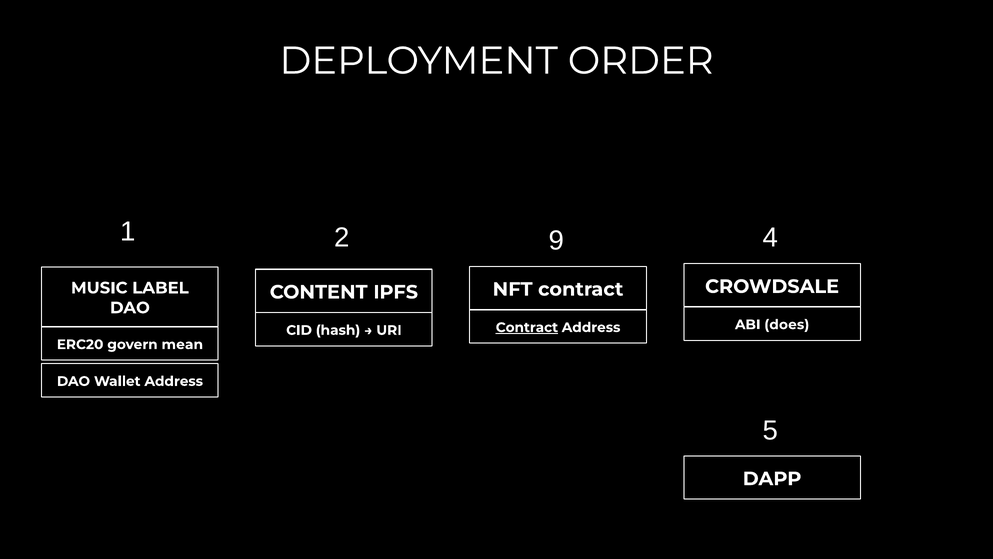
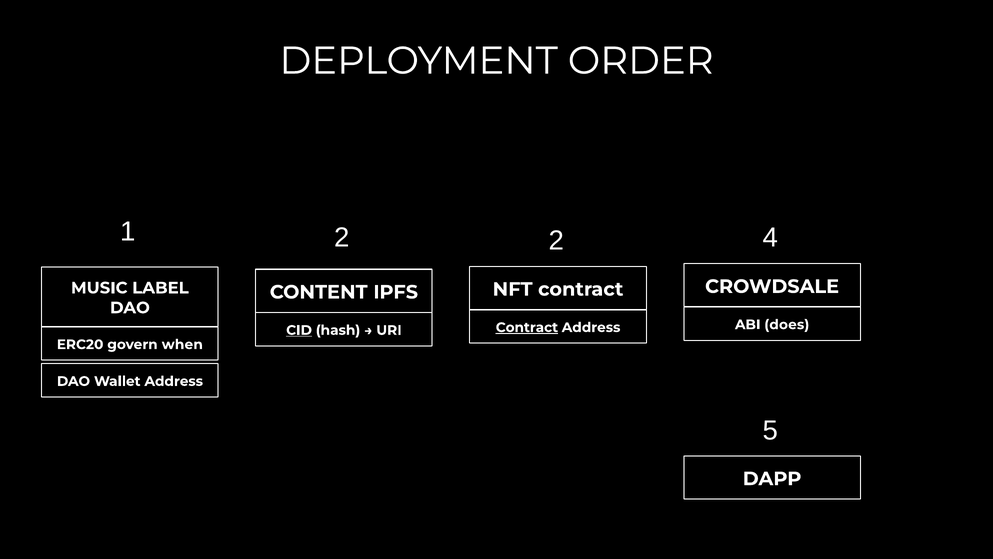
2 9: 9 -> 2
CID underline: none -> present
mean: mean -> when
